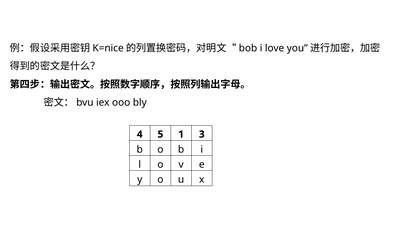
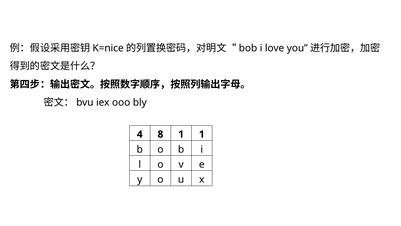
5: 5 -> 8
1 3: 3 -> 1
